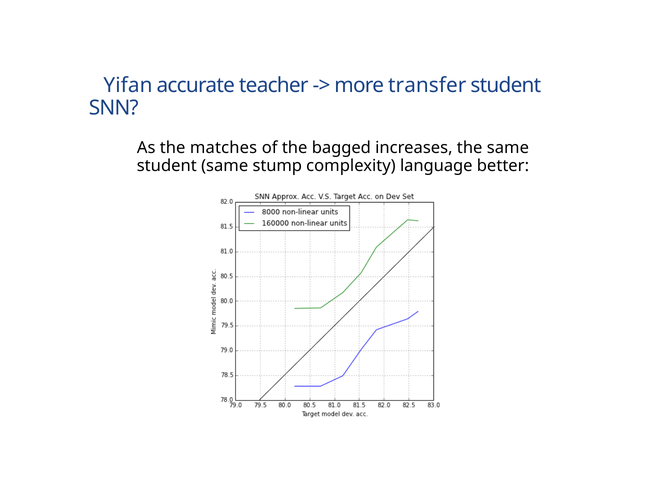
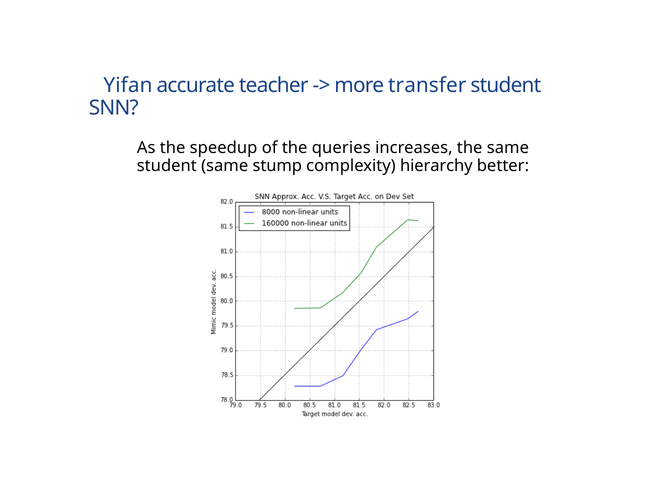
matches: matches -> speedup
bagged: bagged -> queries
language: language -> hierarchy
